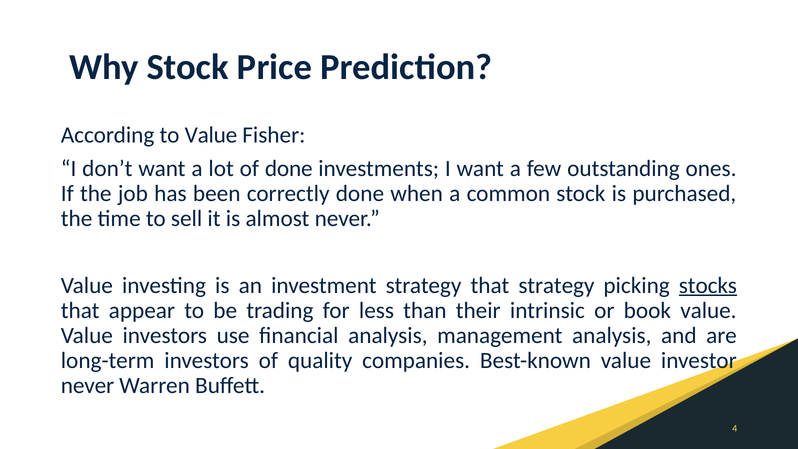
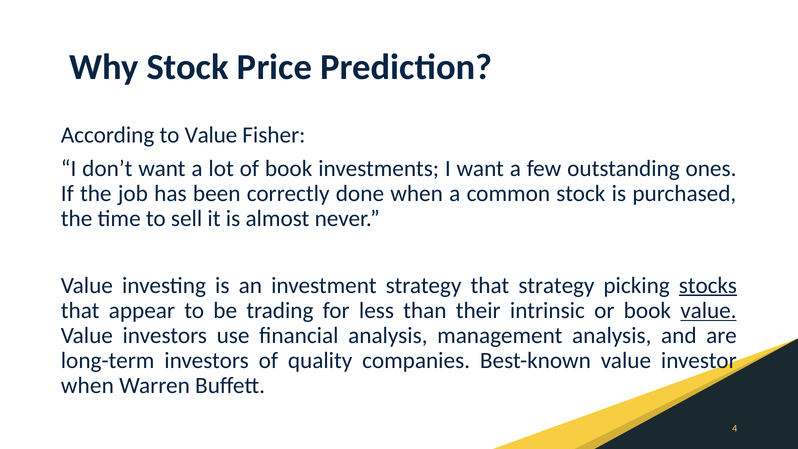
of done: done -> book
value at (708, 310) underline: none -> present
never at (88, 386): never -> when
